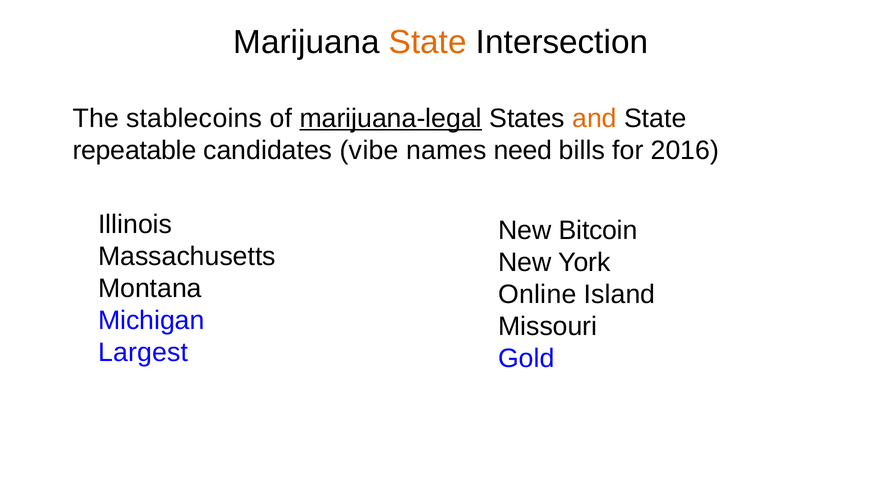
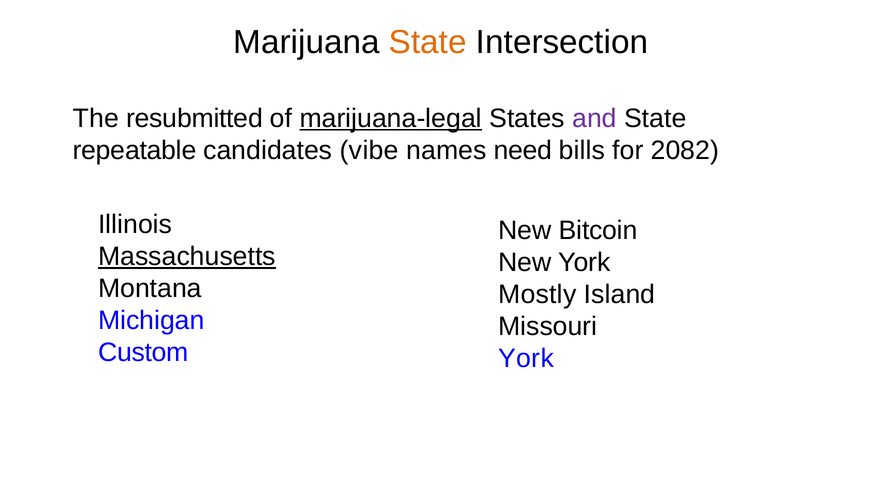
stablecoins: stablecoins -> resubmitted
and colour: orange -> purple
2016: 2016 -> 2082
Massachusetts underline: none -> present
Online: Online -> Mostly
Largest: Largest -> Custom
Gold at (526, 359): Gold -> York
